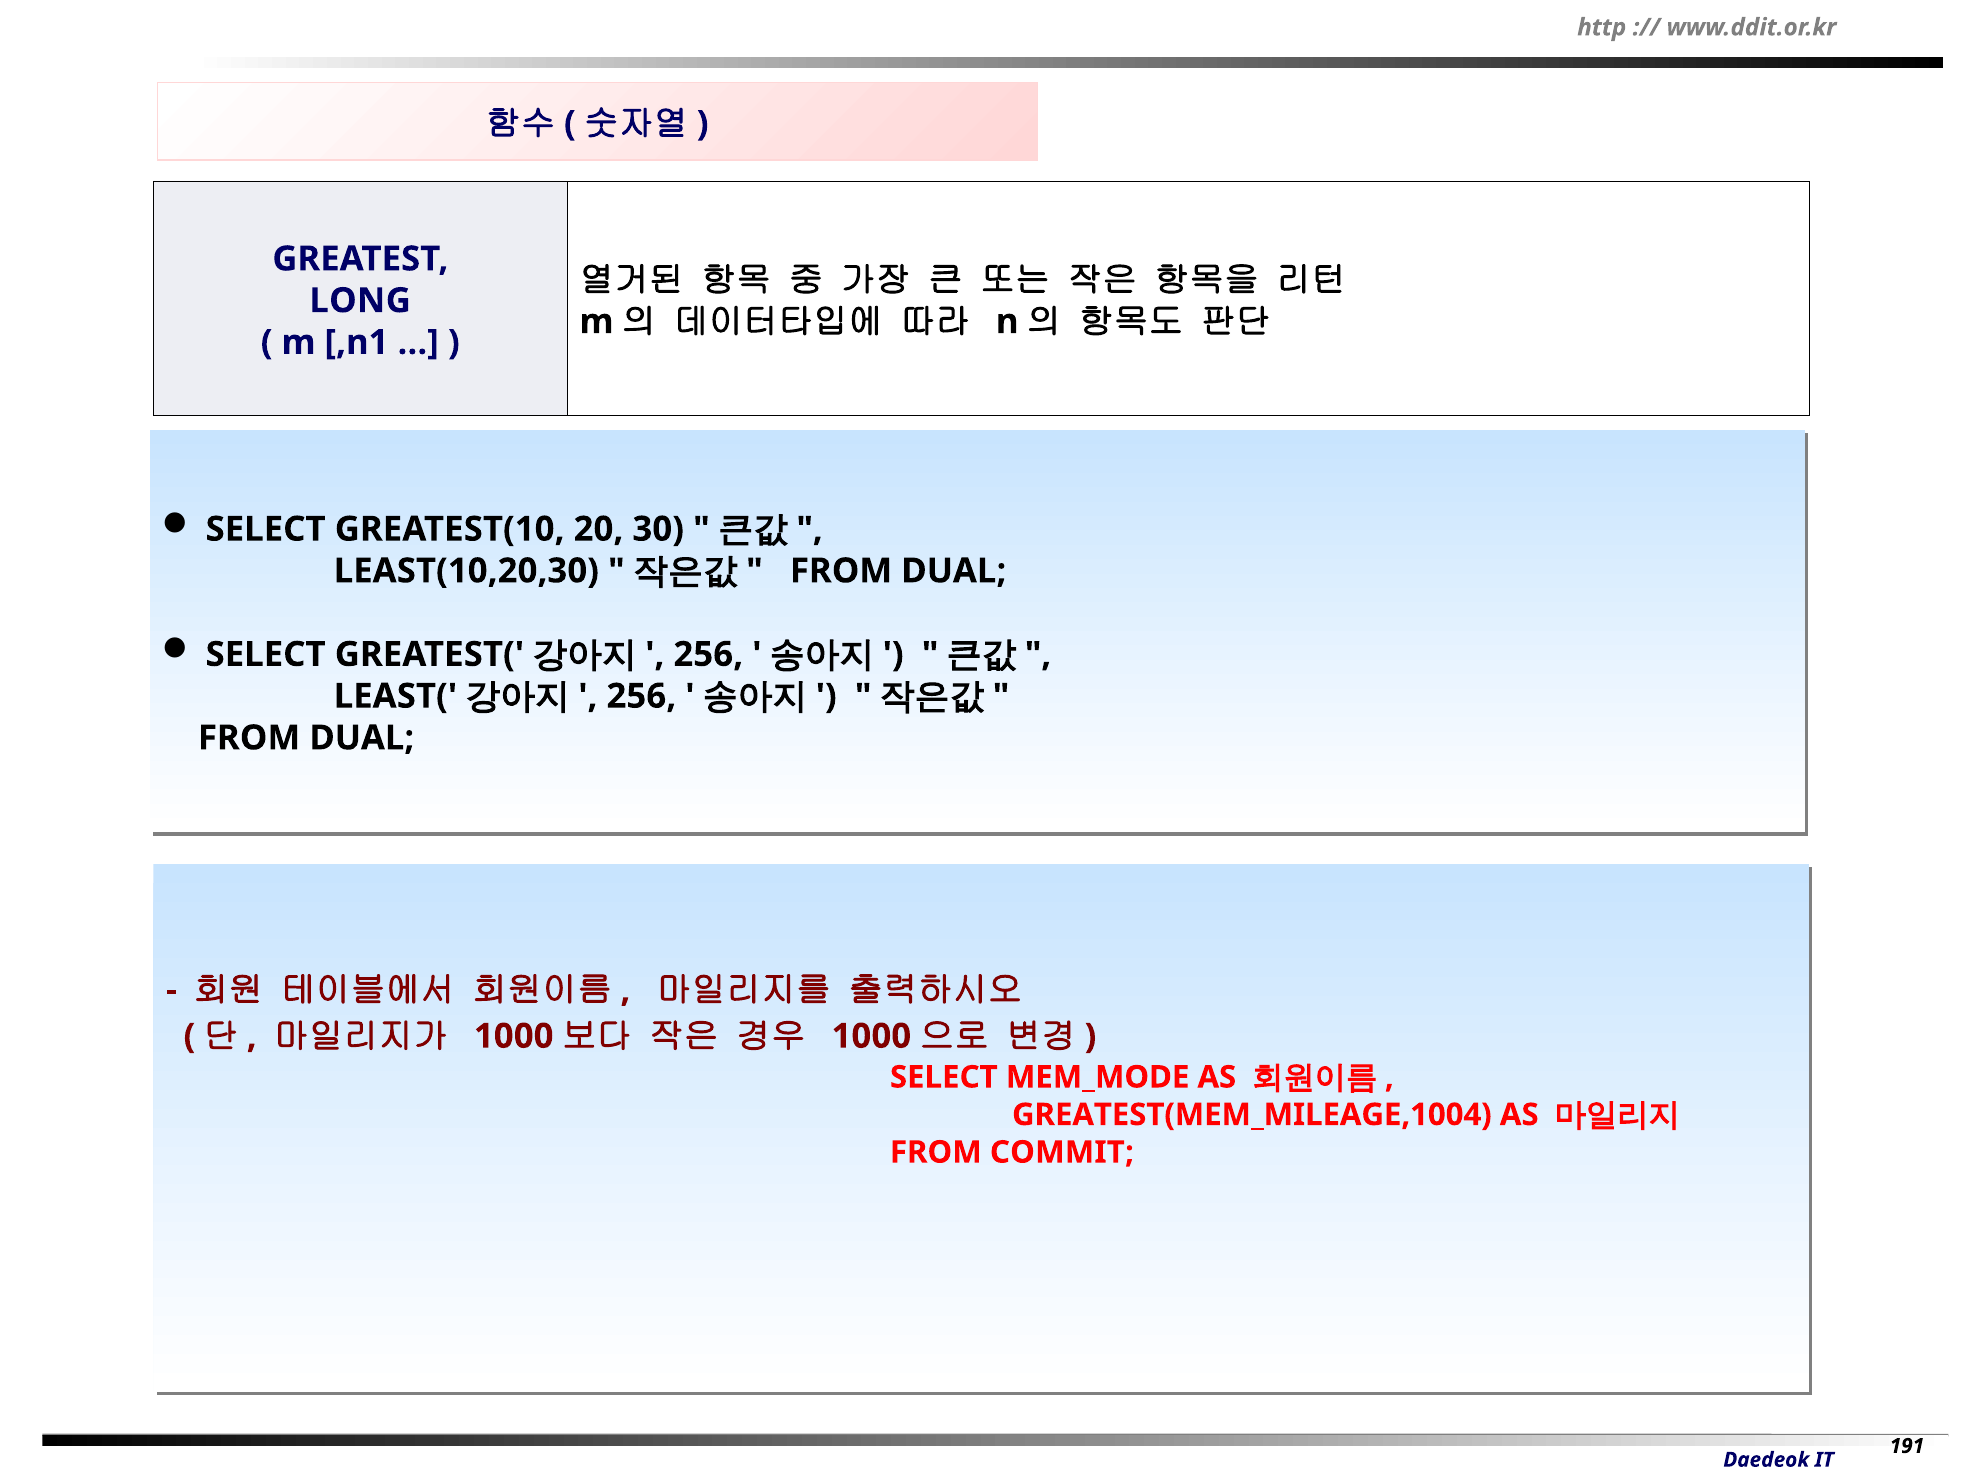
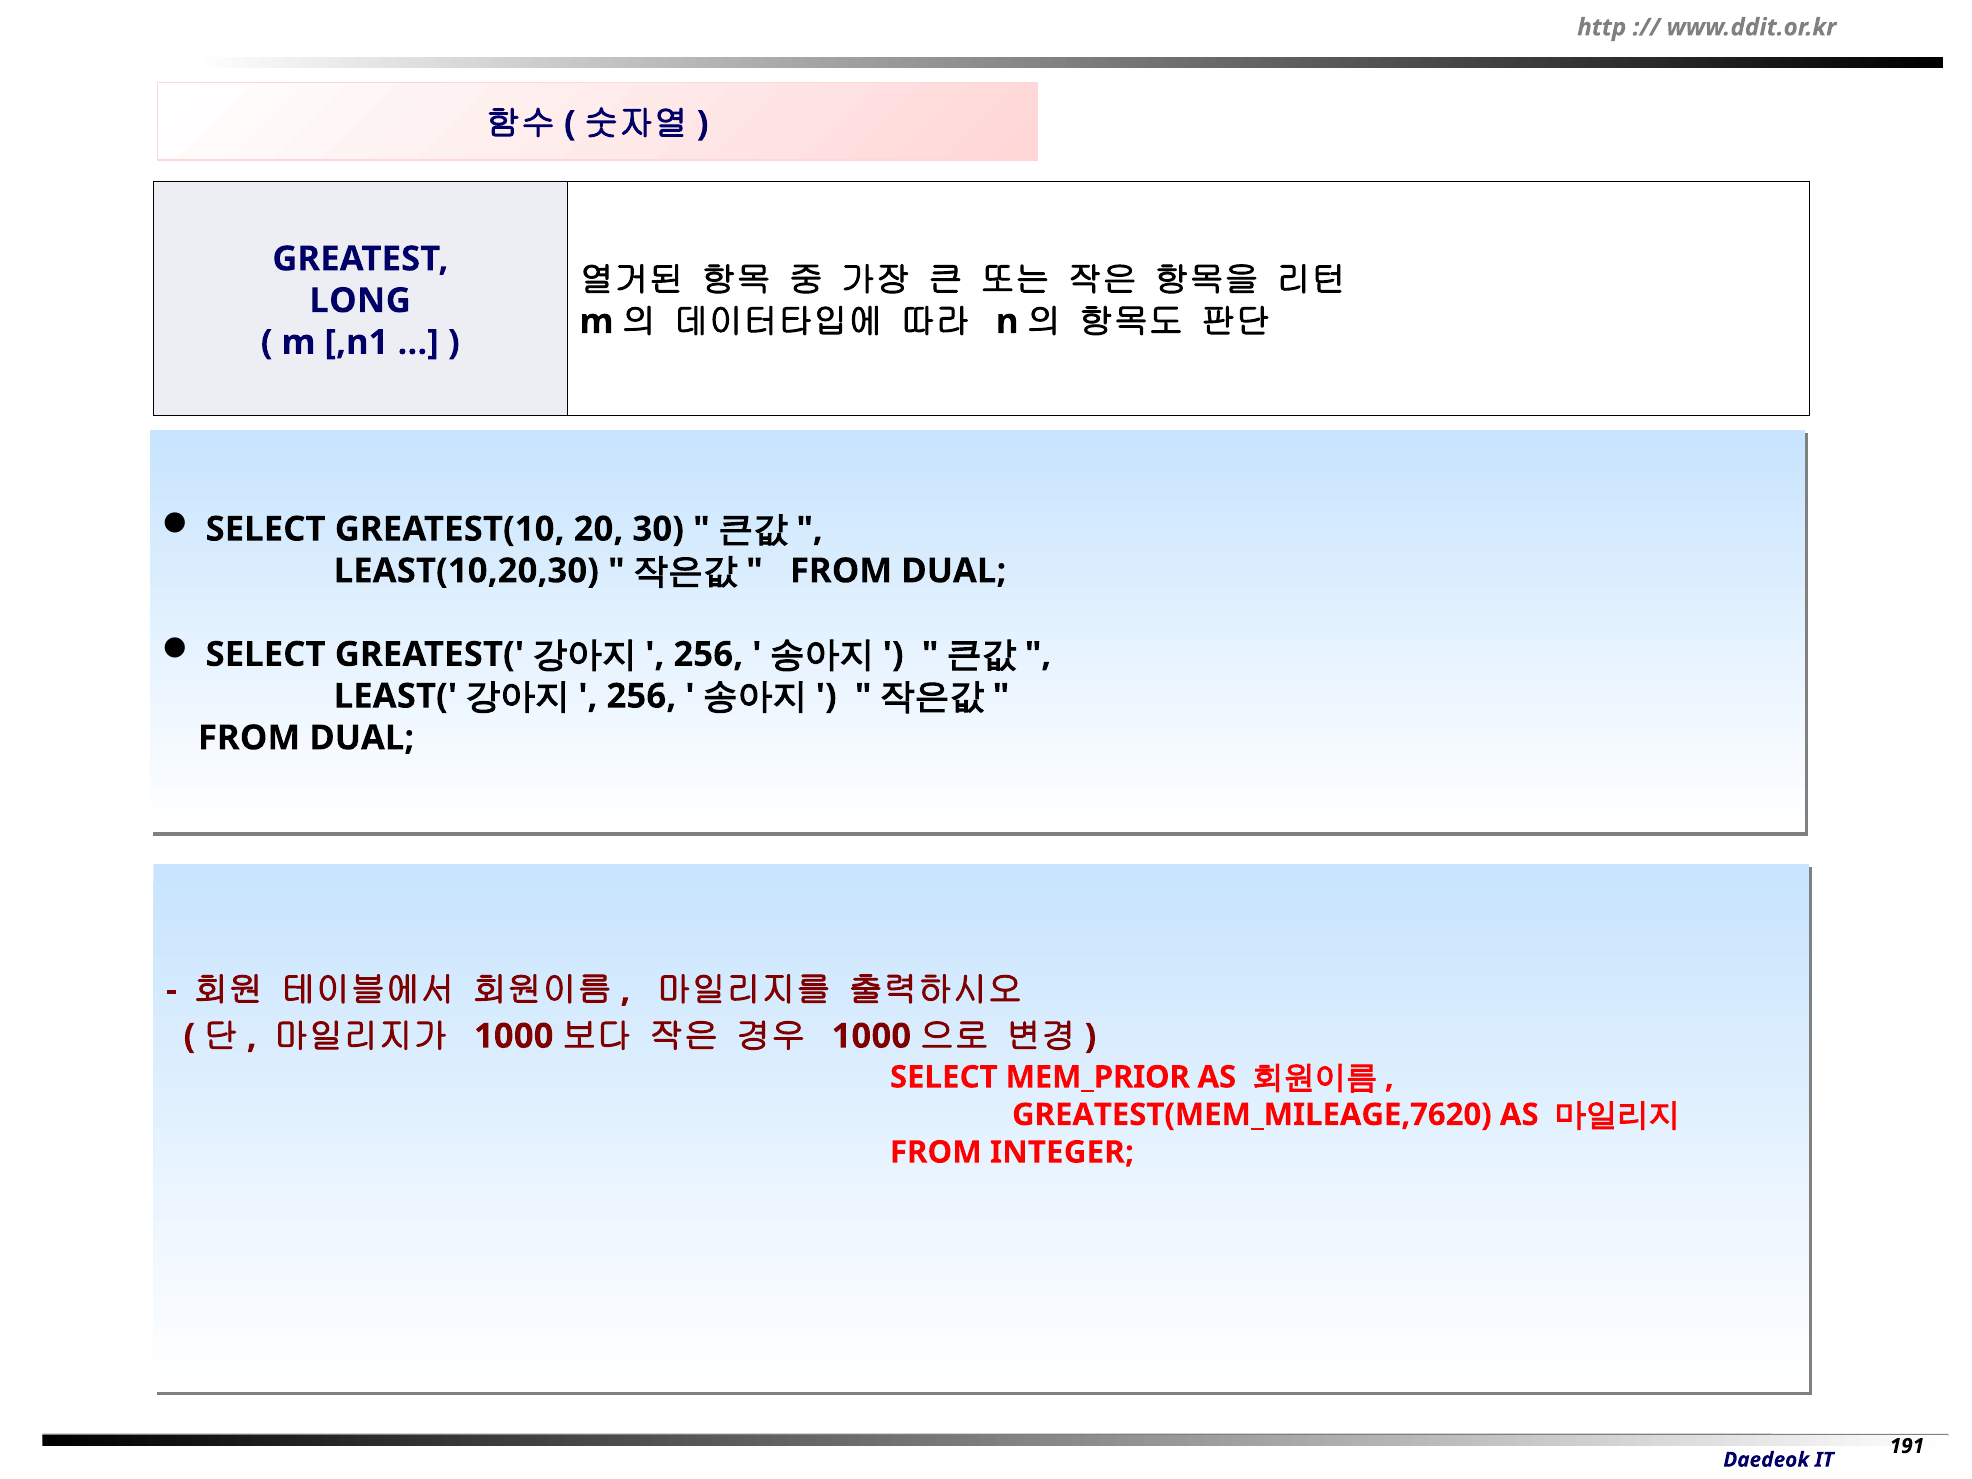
MEM_MODE: MEM_MODE -> MEM_PRIOR
GREATEST(MEM_MILEAGE,1004: GREATEST(MEM_MILEAGE,1004 -> GREATEST(MEM_MILEAGE,7620
COMMIT: COMMIT -> INTEGER
